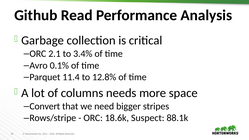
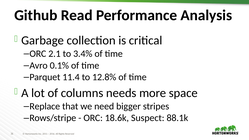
Convert: Convert -> Replace
